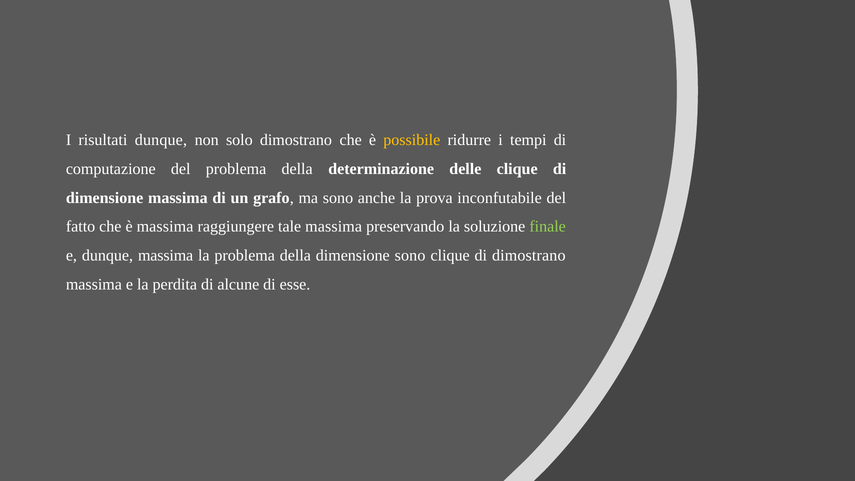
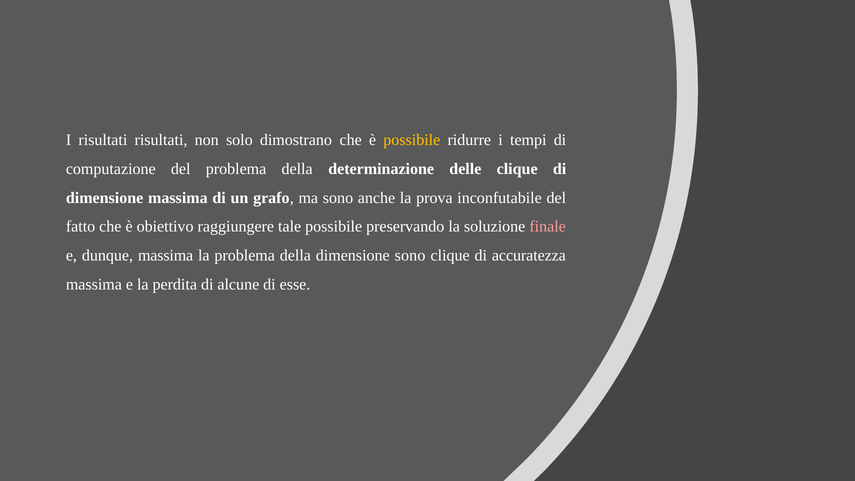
risultati dunque: dunque -> risultati
è massima: massima -> obiettivo
tale massima: massima -> possibile
finale colour: light green -> pink
di dimostrano: dimostrano -> accuratezza
